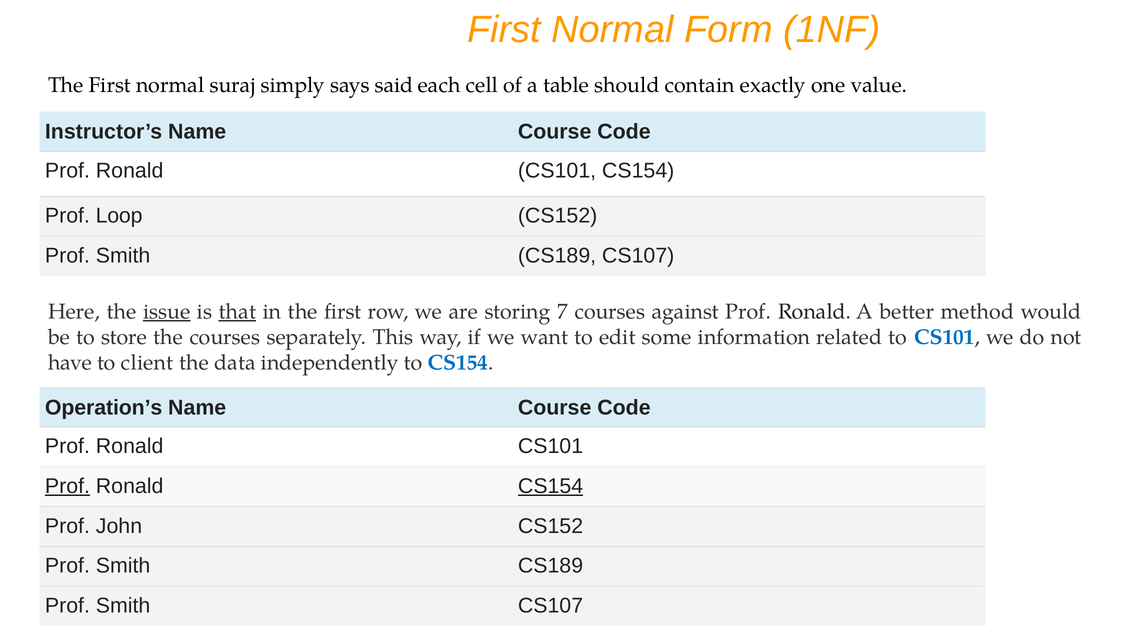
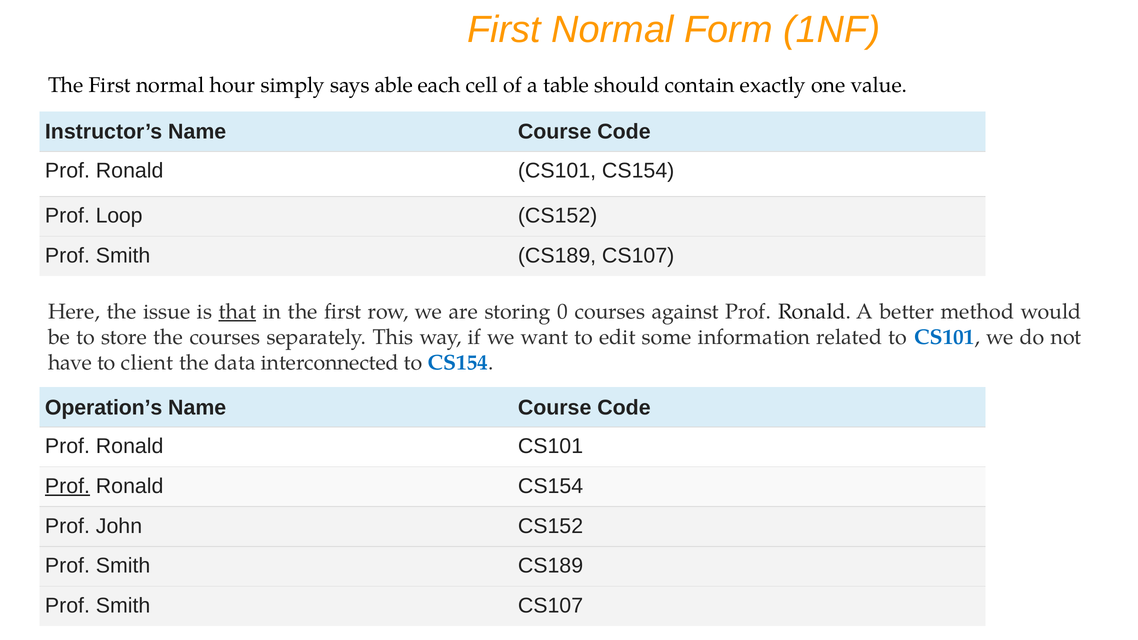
suraj: suraj -> hour
said: said -> able
issue underline: present -> none
7: 7 -> 0
independently: independently -> interconnected
CS154 at (551, 486) underline: present -> none
